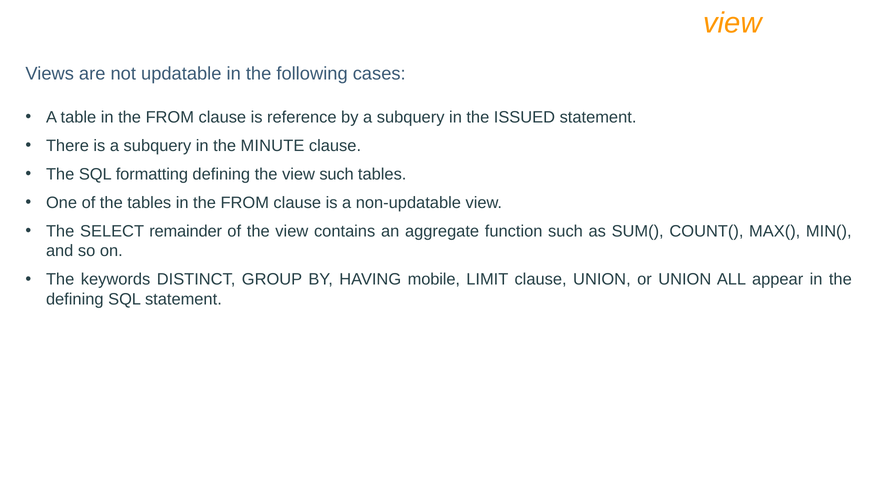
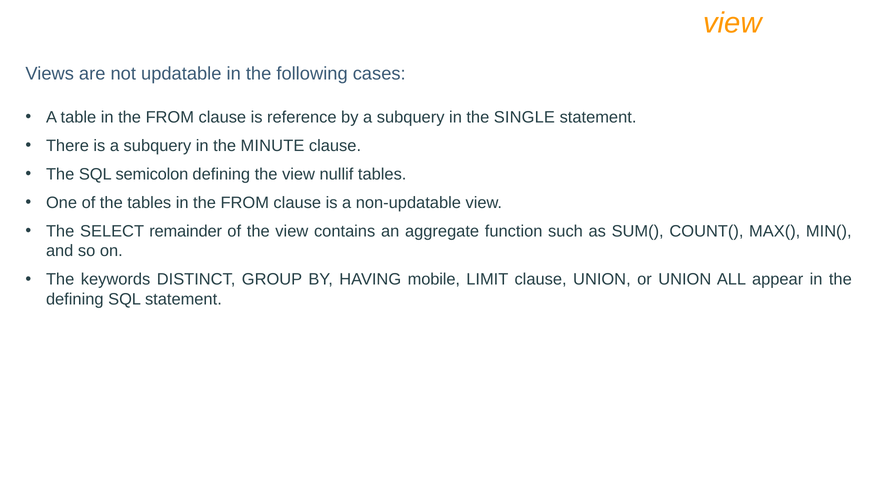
ISSUED: ISSUED -> SINGLE
formatting: formatting -> semicolon
view such: such -> nullif
